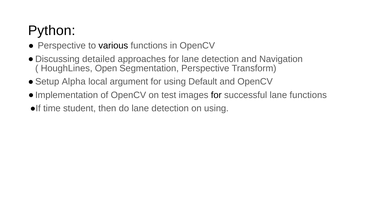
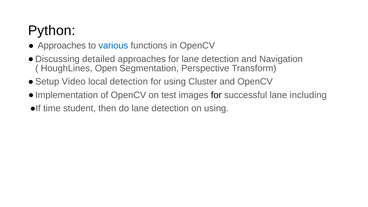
Perspective at (62, 46): Perspective -> Approaches
various colour: black -> blue
Alpha: Alpha -> Video
local argument: argument -> detection
Default: Default -> Cluster
lane functions: functions -> including
